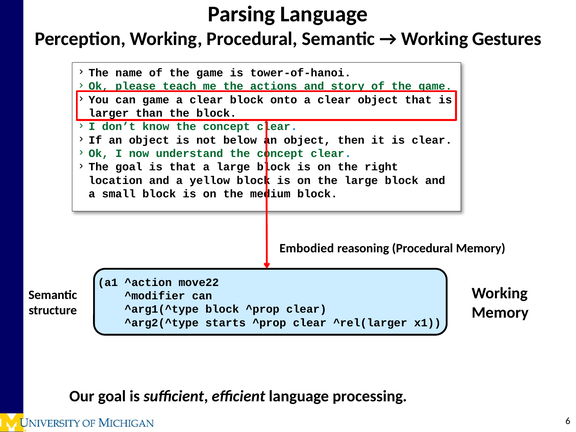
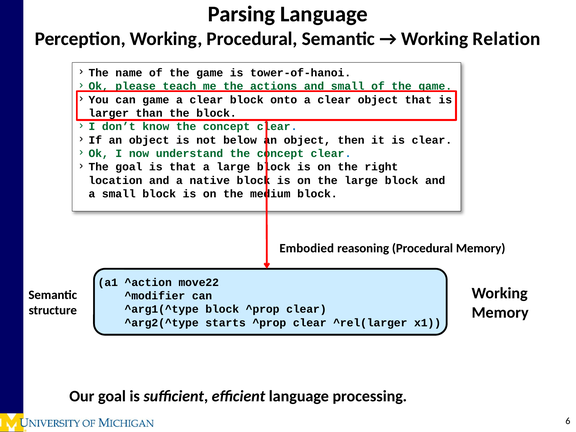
Gestures: Gestures -> Relation
and story: story -> small
yellow: yellow -> native
